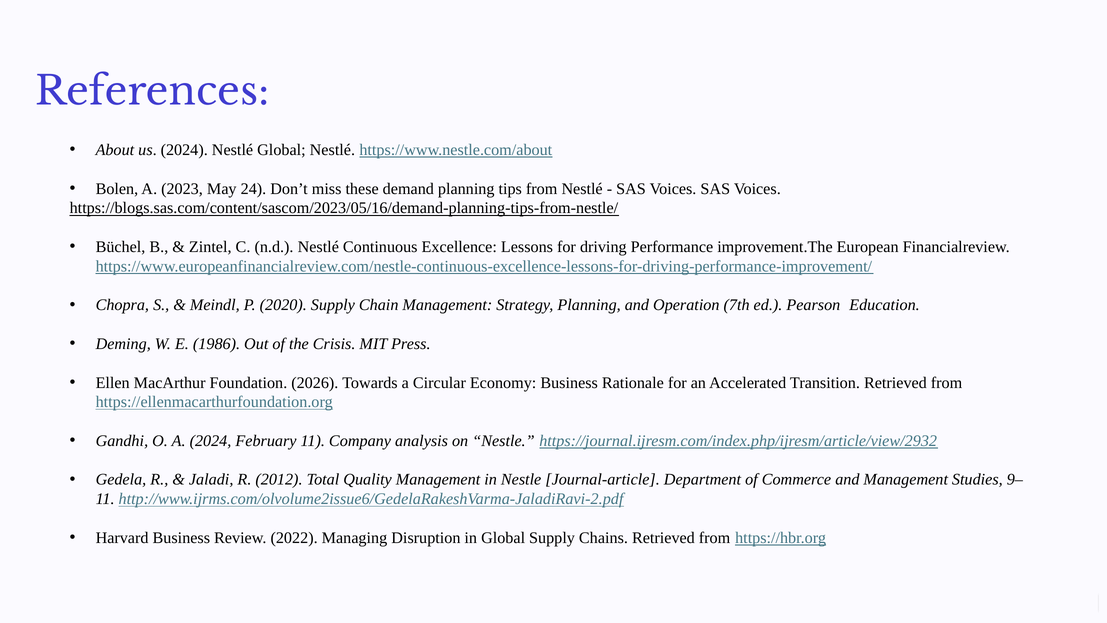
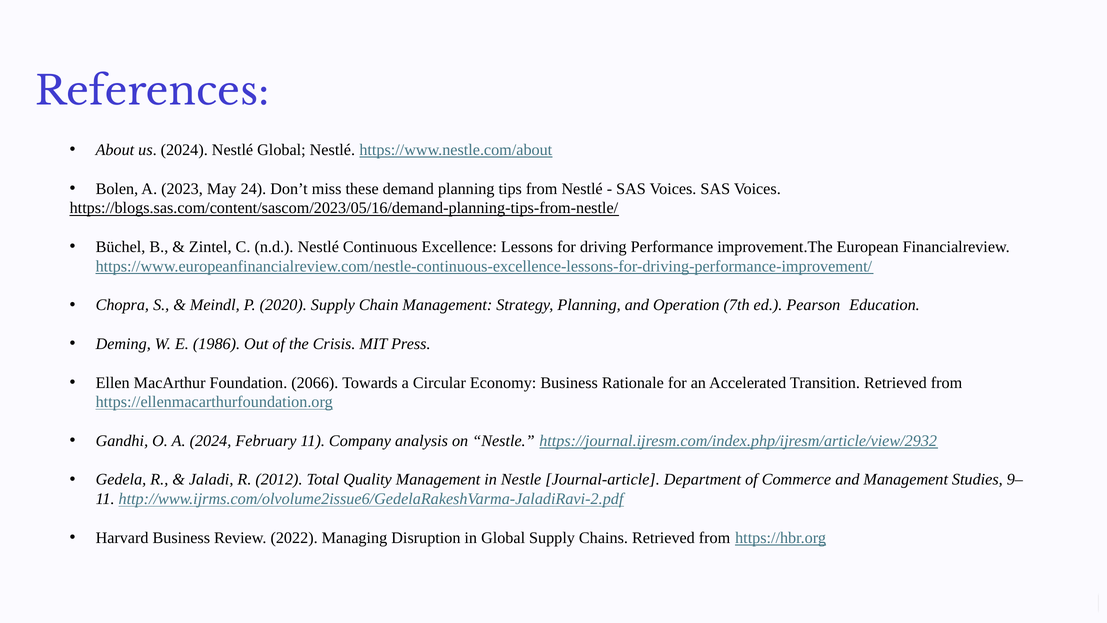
2026: 2026 -> 2066
